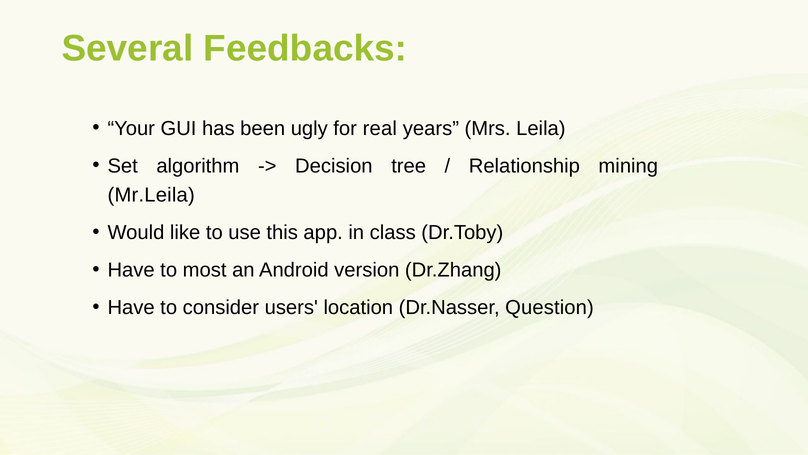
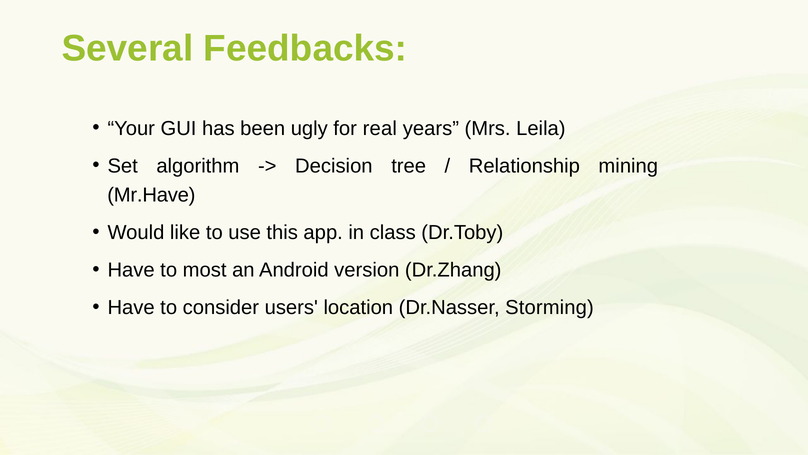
Mr.Leila: Mr.Leila -> Mr.Have
Question: Question -> Storming
